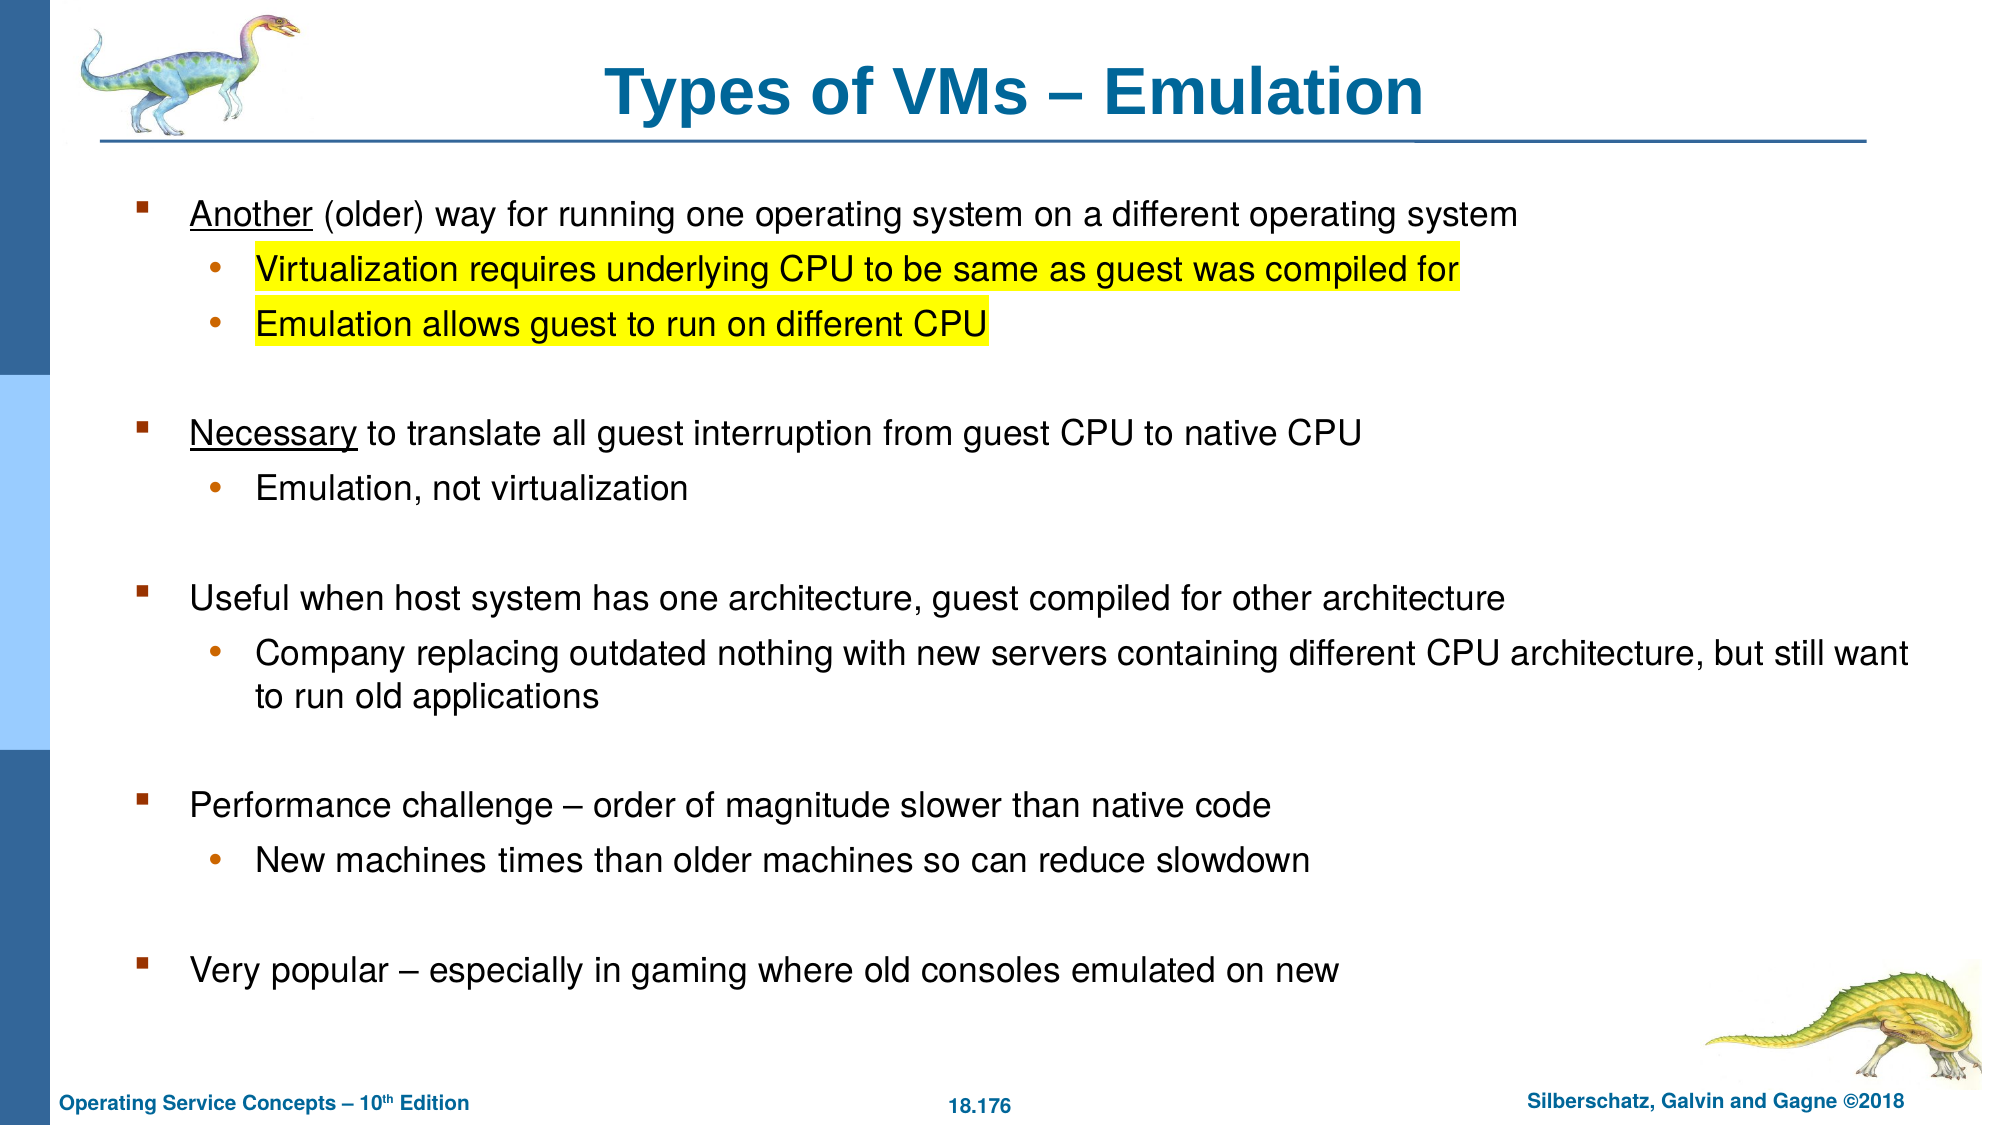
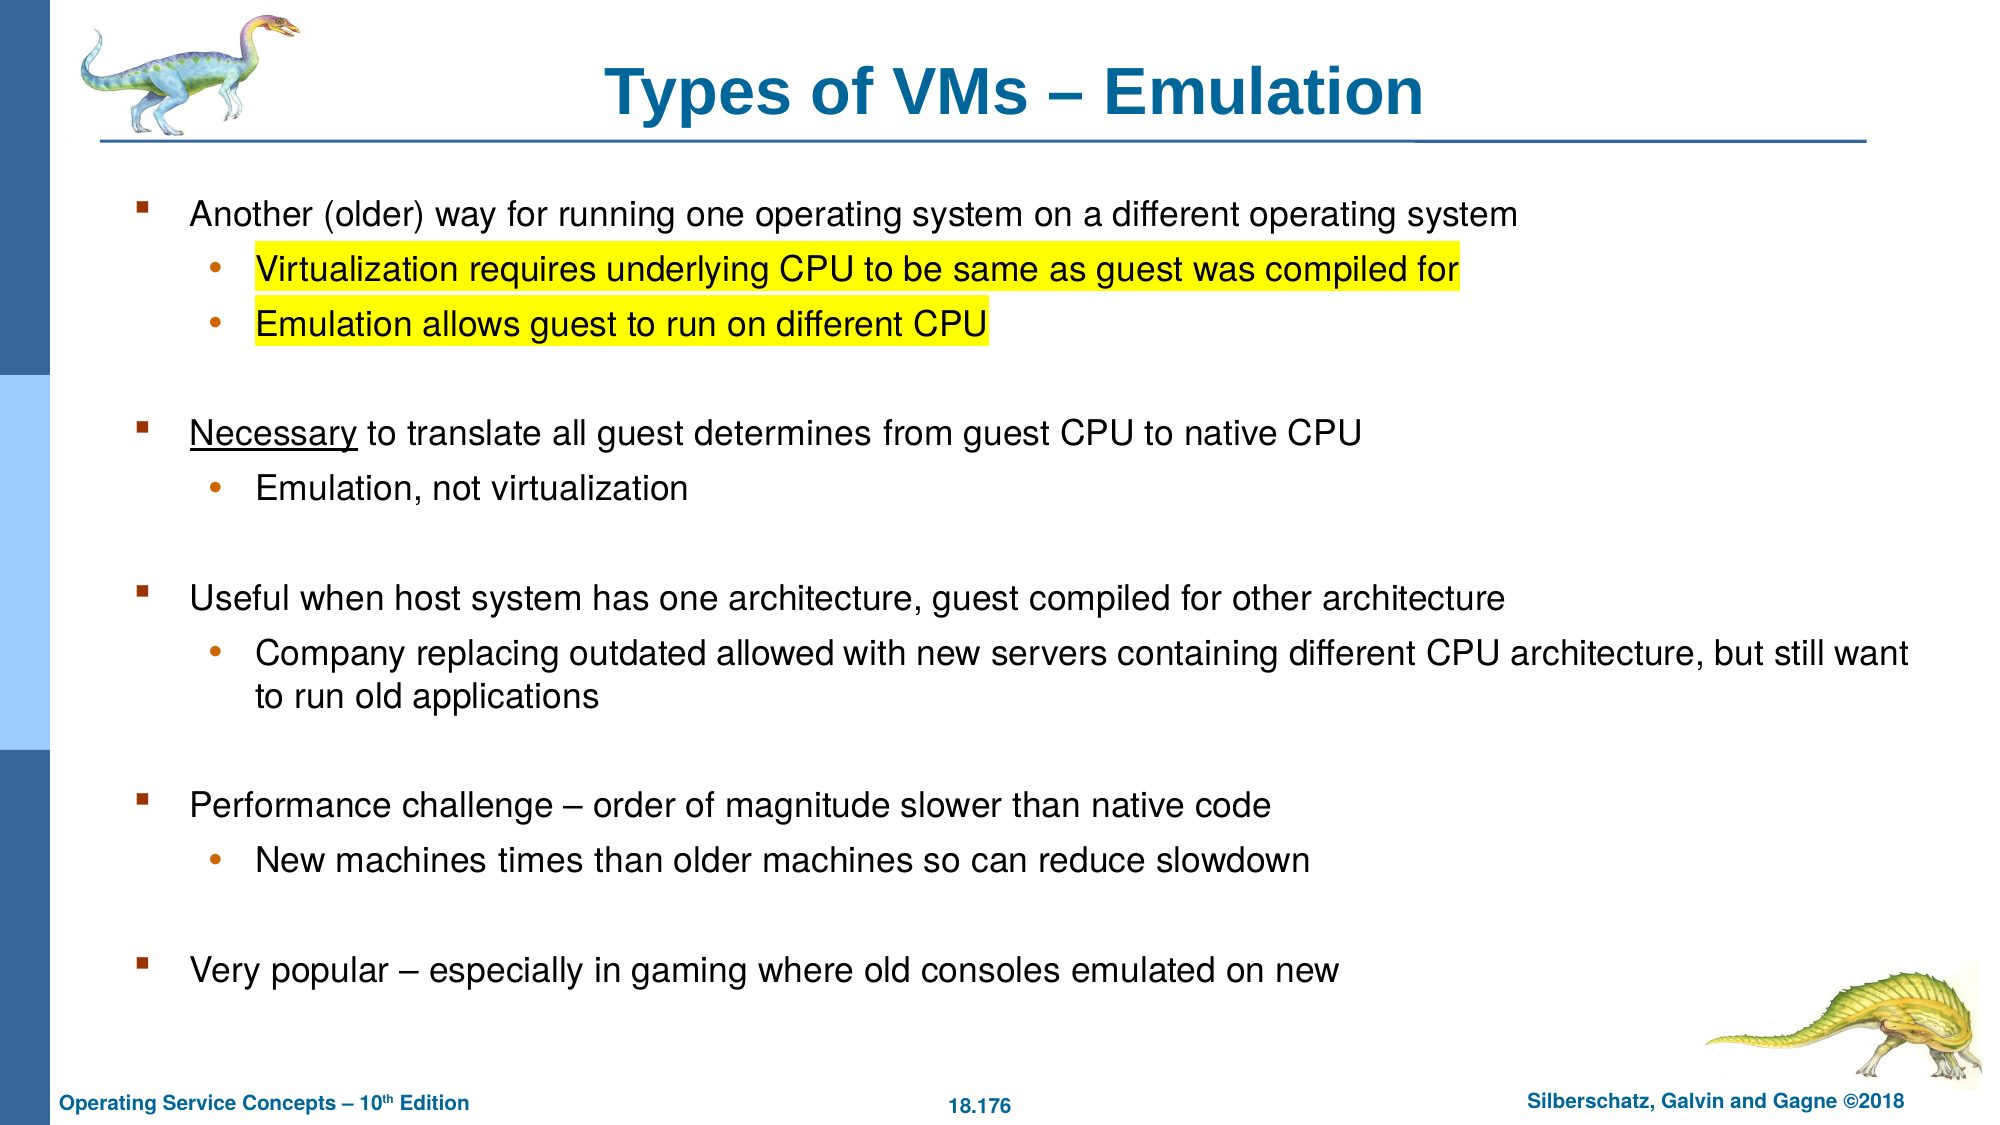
Another underline: present -> none
interruption: interruption -> determines
nothing: nothing -> allowed
